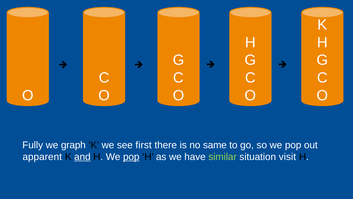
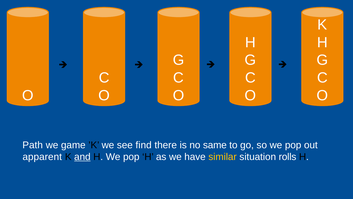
Fully: Fully -> Path
graph: graph -> game
first: first -> find
pop at (131, 156) underline: present -> none
similar colour: light green -> yellow
visit: visit -> rolls
